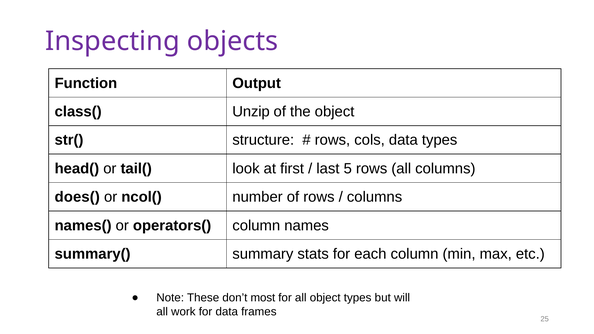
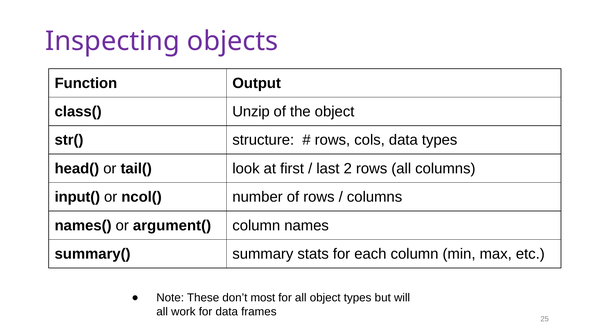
5: 5 -> 2
does(: does( -> input(
operators(: operators( -> argument(
